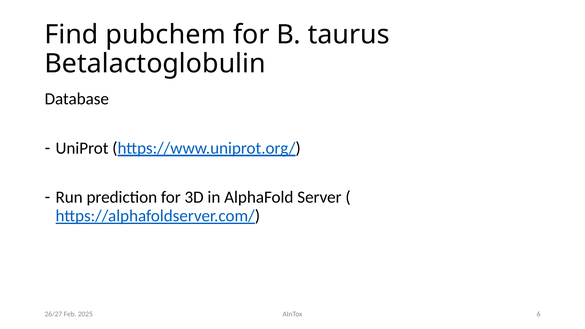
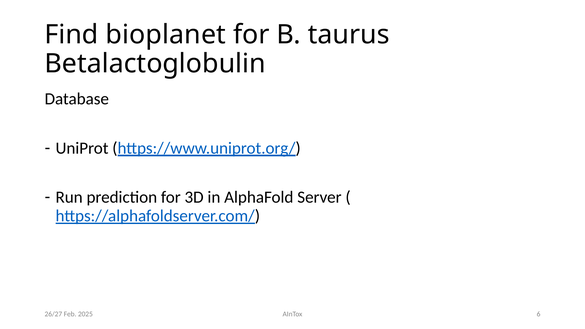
pubchem: pubchem -> bioplanet
